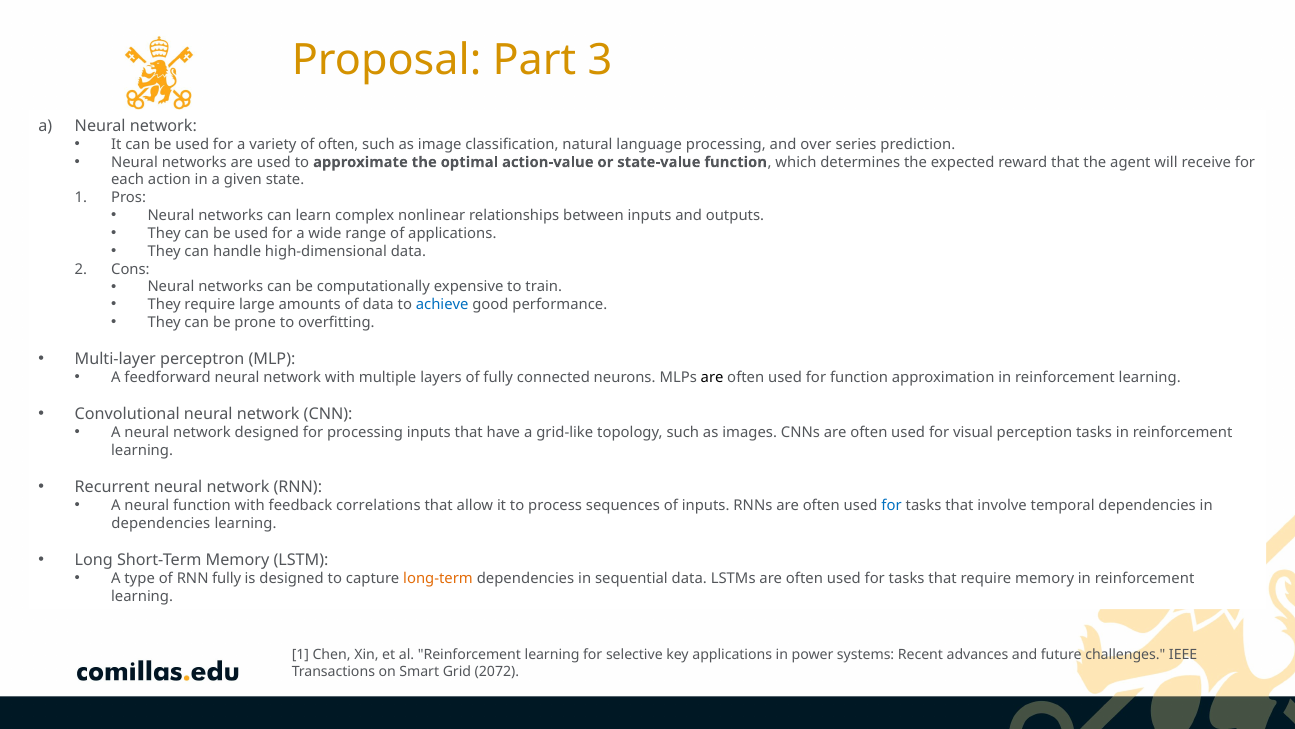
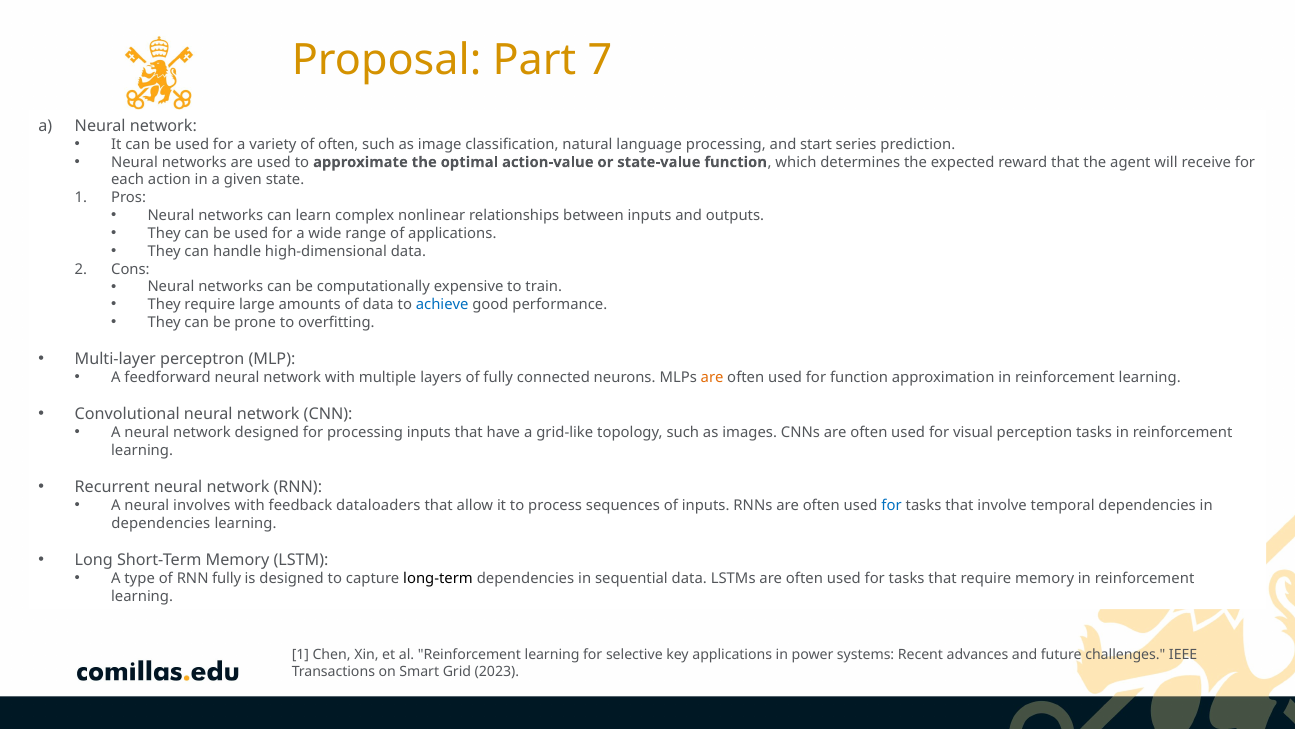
3: 3 -> 7
over: over -> start
are at (712, 377) colour: black -> orange
neural function: function -> involves
correlations: correlations -> dataloaders
long-term colour: orange -> black
2072: 2072 -> 2023
